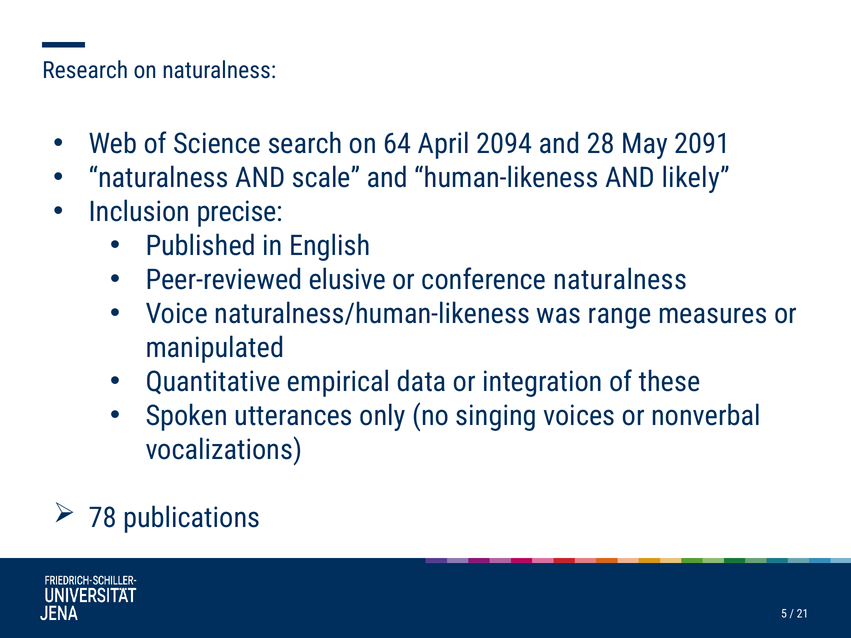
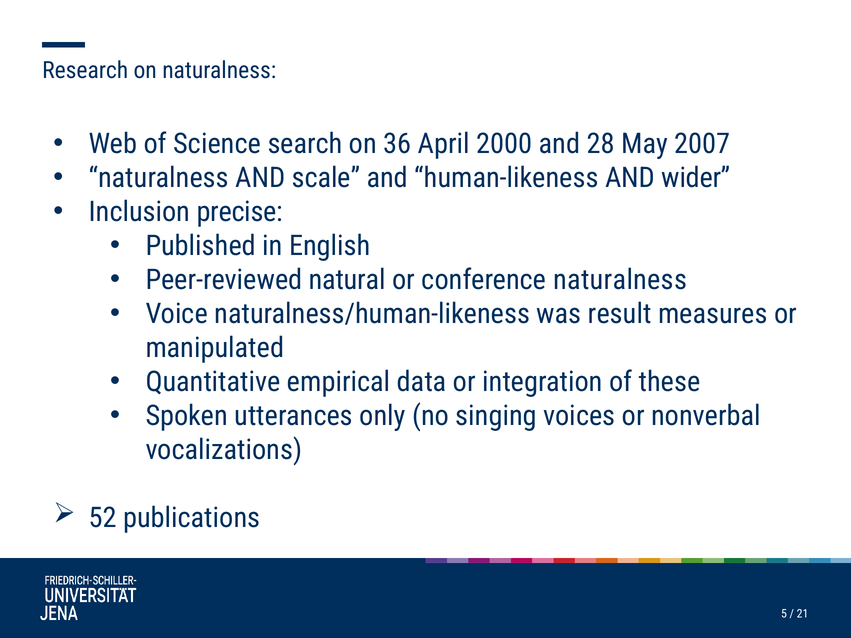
64: 64 -> 36
2094: 2094 -> 2000
2091: 2091 -> 2007
likely: likely -> wider
elusive: elusive -> natural
range: range -> result
78: 78 -> 52
